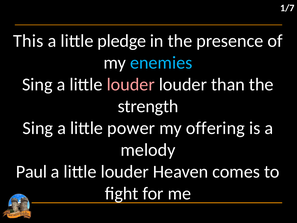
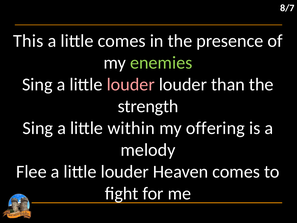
1/7: 1/7 -> 8/7
little pledge: pledge -> comes
enemies colour: light blue -> light green
power: power -> within
Paul: Paul -> Flee
